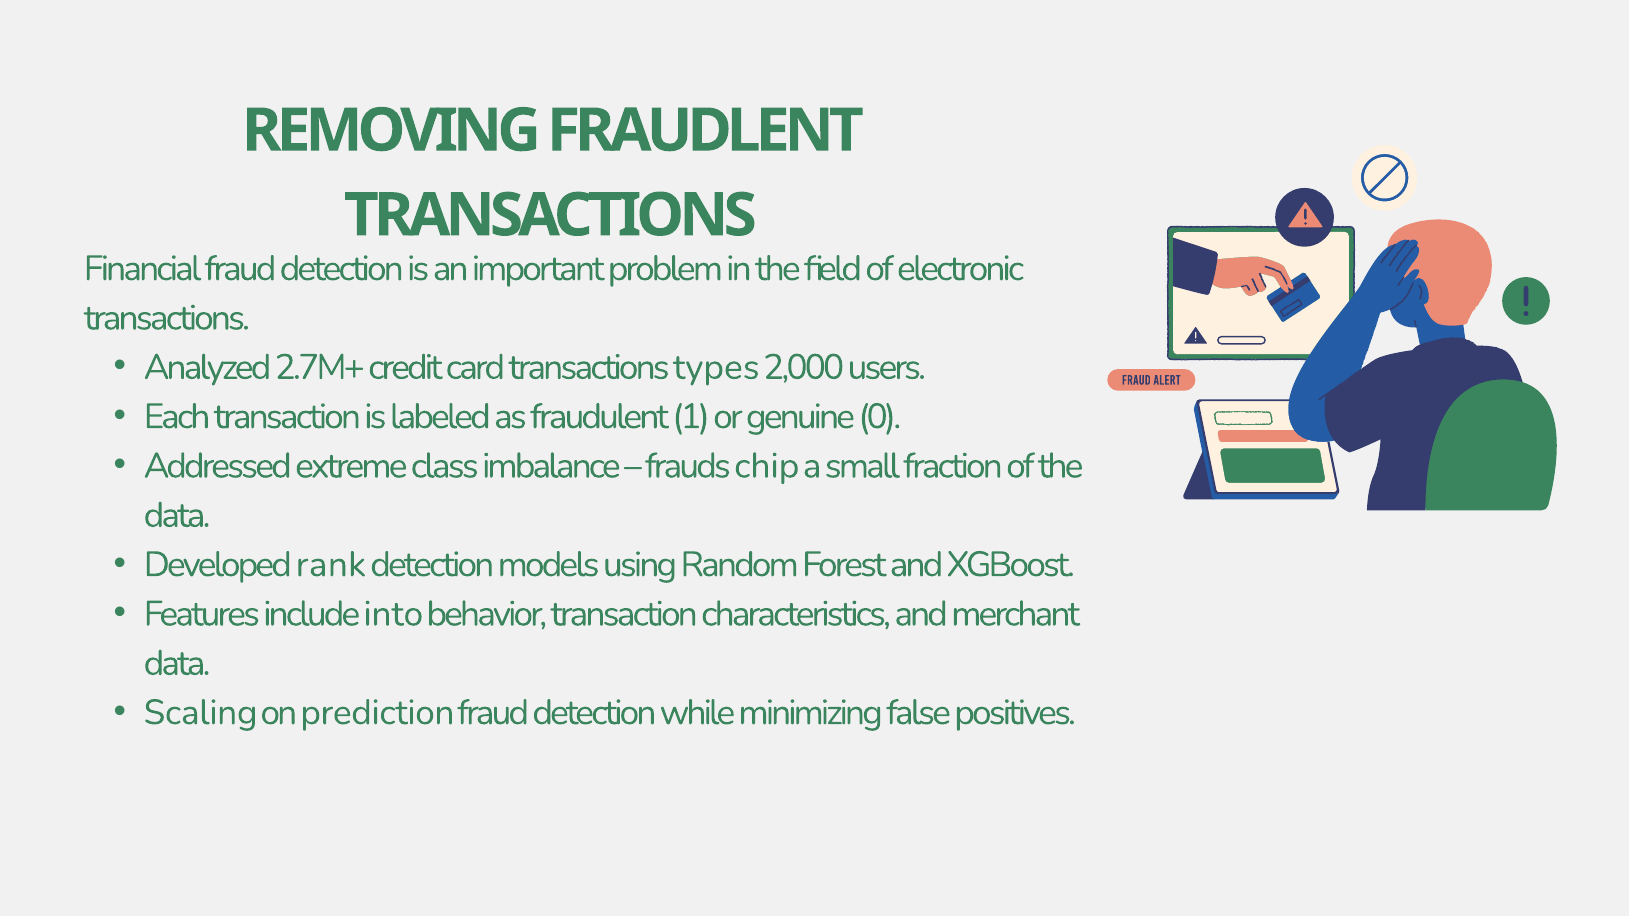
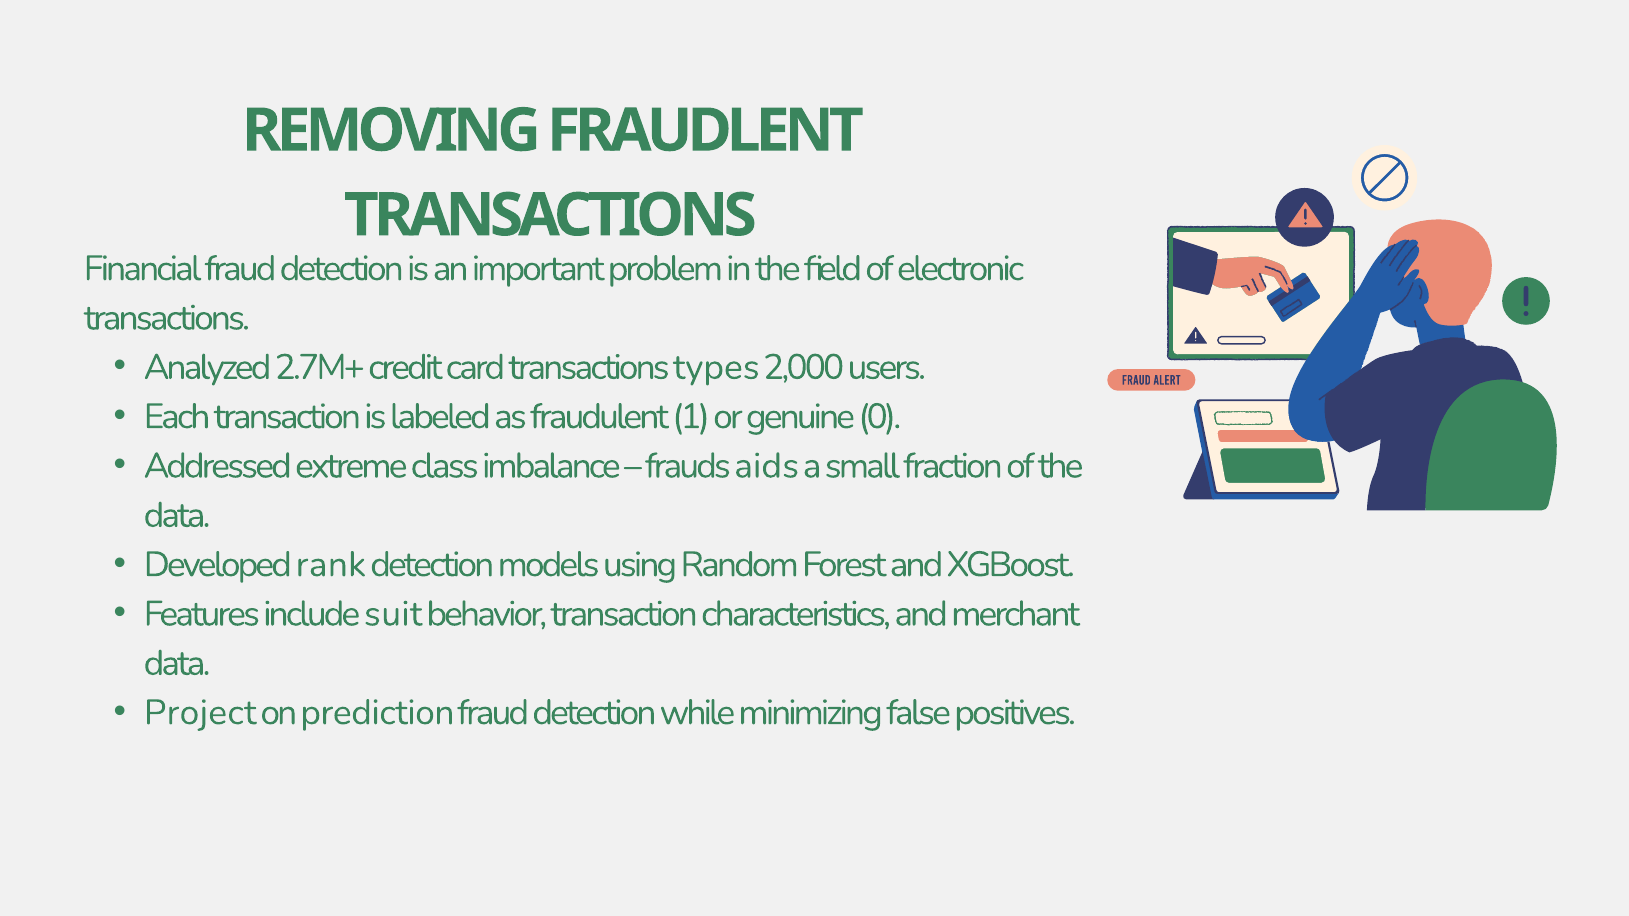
chip: chip -> aids
into: into -> suit
Scaling: Scaling -> Project
